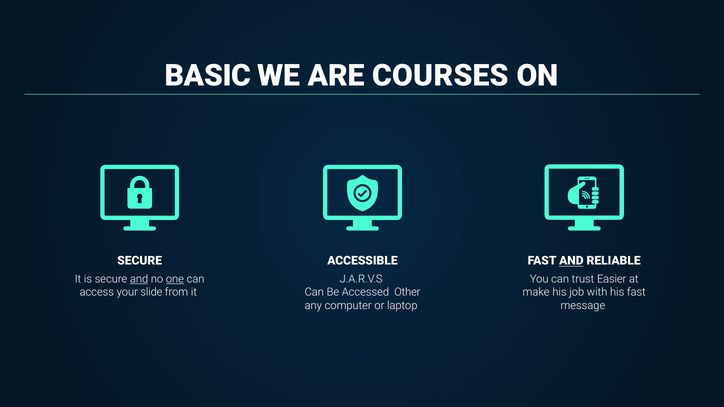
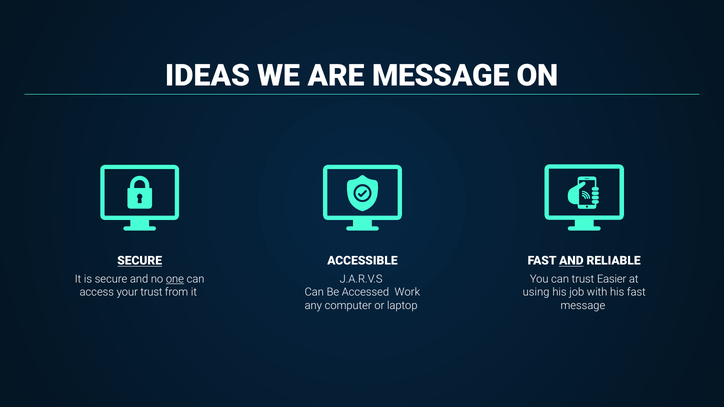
BASIC: BASIC -> IDEAS
ARE COURSES: COURSES -> MESSAGE
SECURE at (140, 261) underline: none -> present
and at (139, 279) underline: present -> none
your slide: slide -> trust
Other: Other -> Work
make: make -> using
